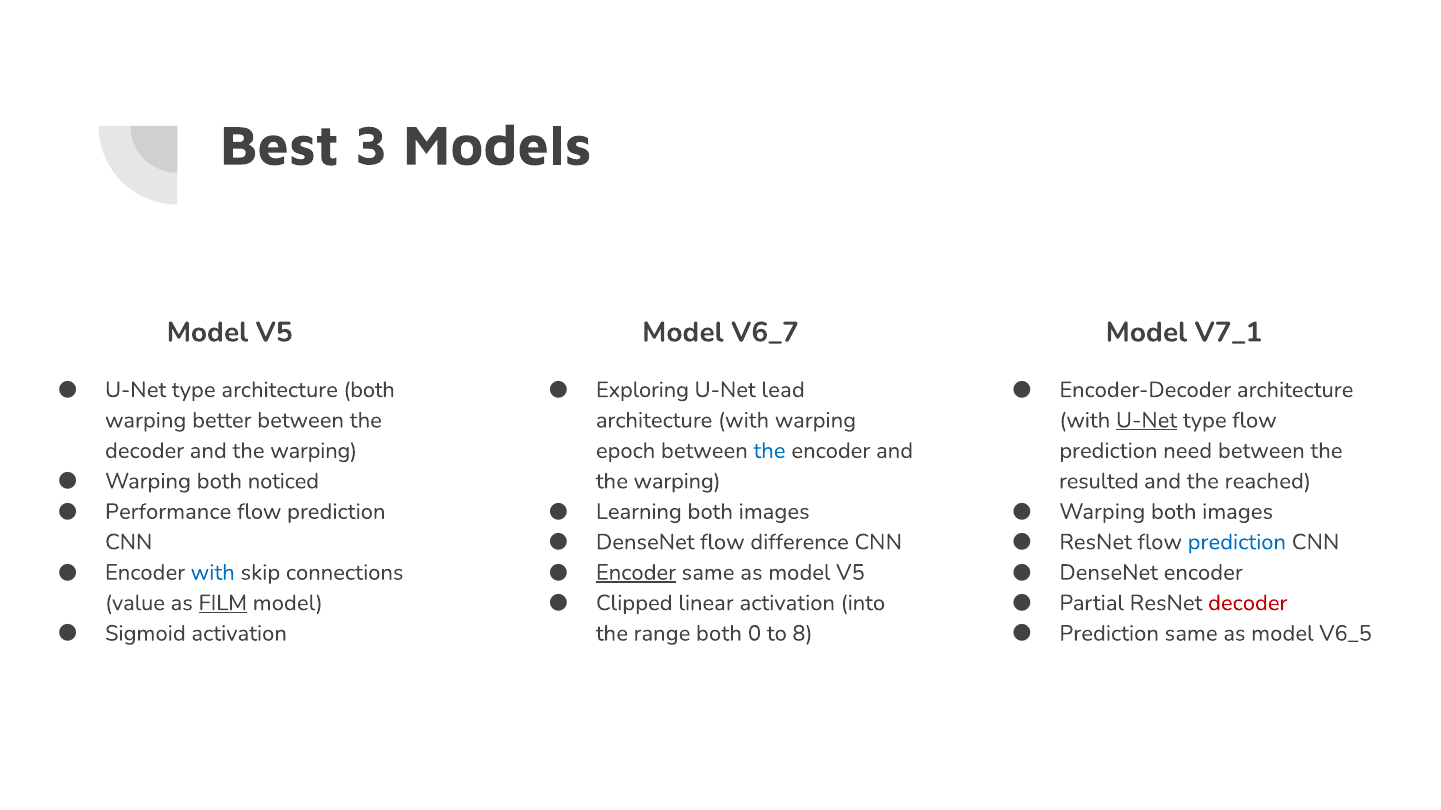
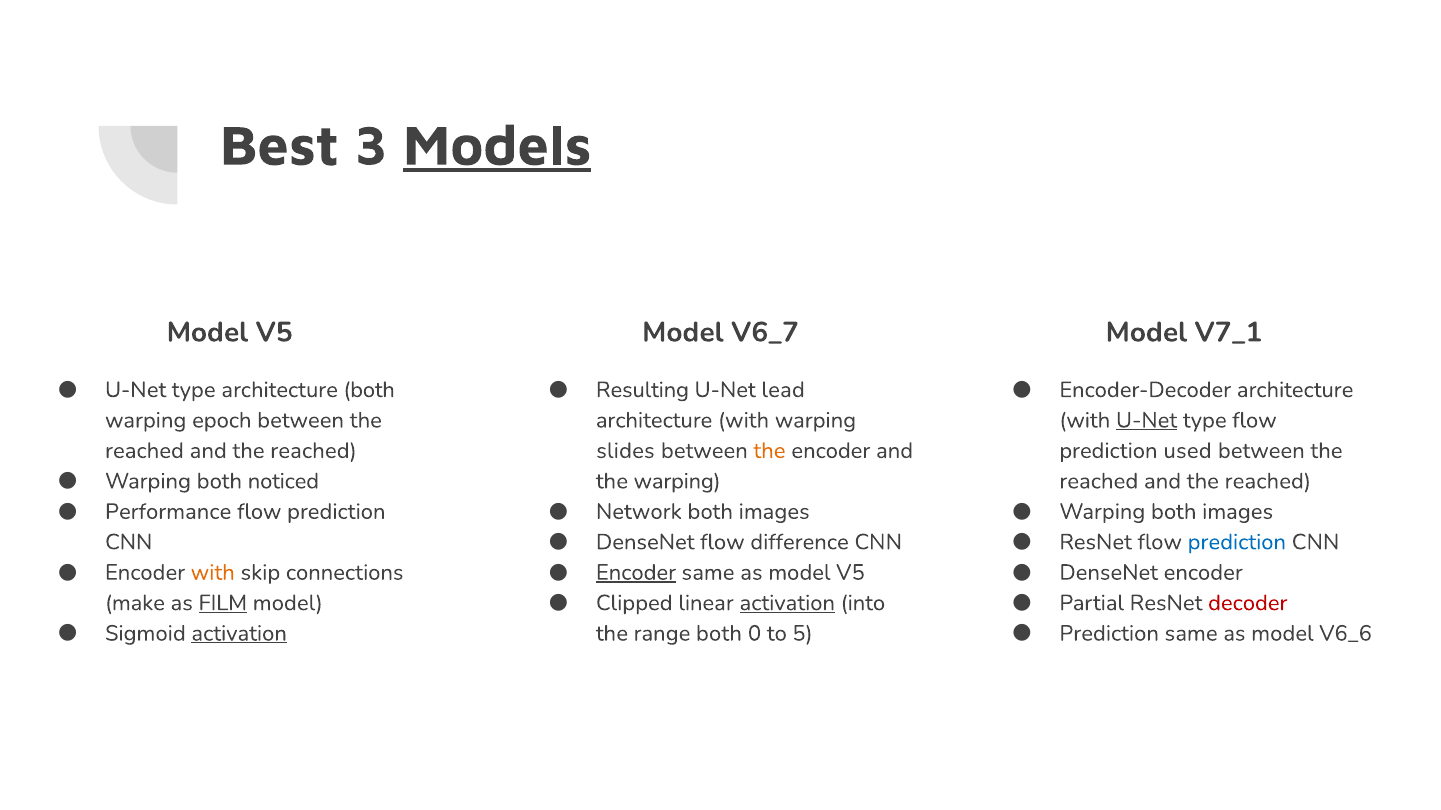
Models underline: none -> present
Exploring: Exploring -> Resulting
better: better -> epoch
decoder at (145, 451): decoder -> reached
warping at (314, 451): warping -> reached
epoch: epoch -> slides
the at (769, 451) colour: blue -> orange
need: need -> used
resulted at (1099, 481): resulted -> reached
Learning: Learning -> Network
with at (213, 573) colour: blue -> orange
activation at (787, 603) underline: none -> present
value: value -> make
activation at (239, 634) underline: none -> present
V6_5: V6_5 -> V6_6
8: 8 -> 5
